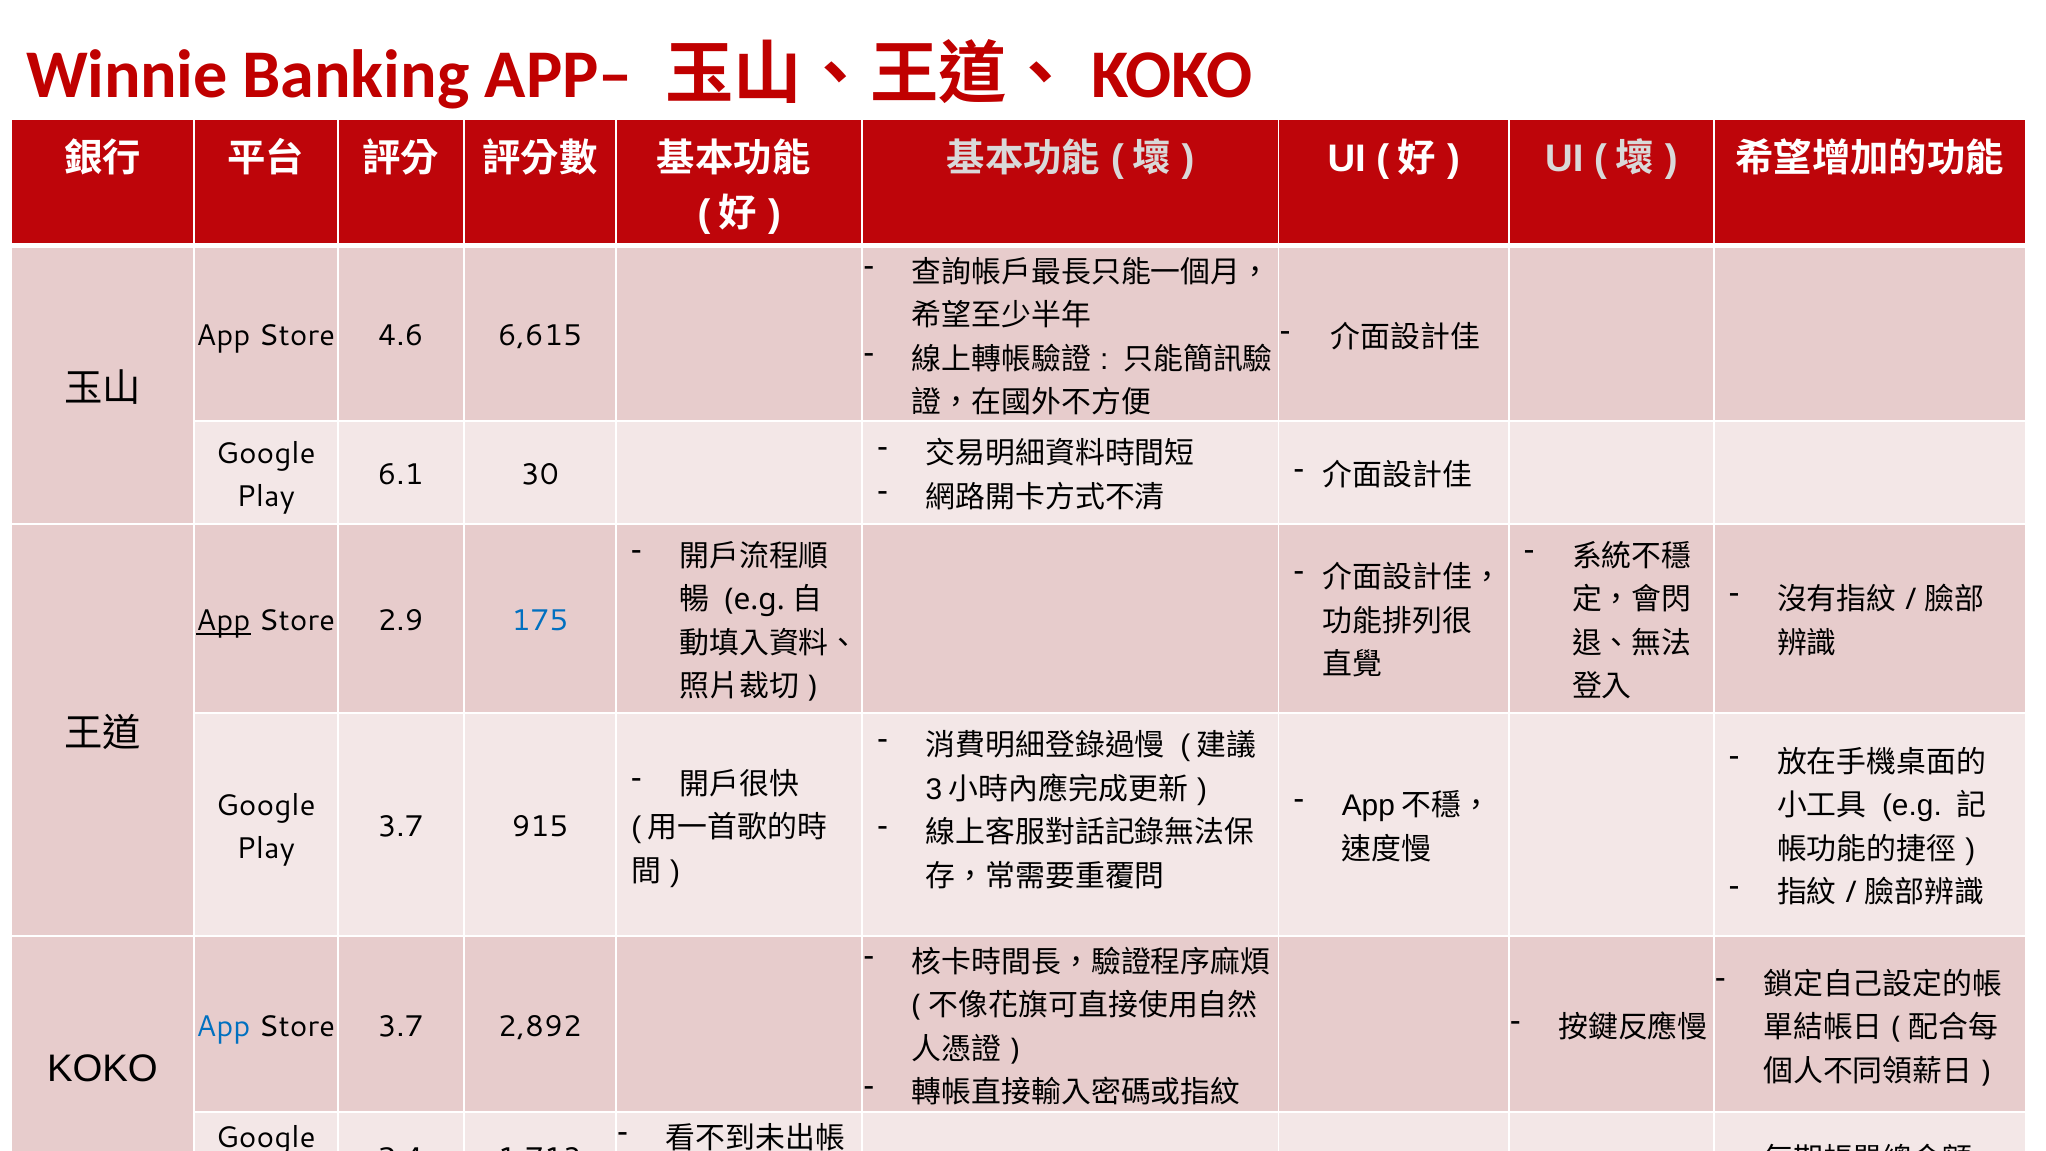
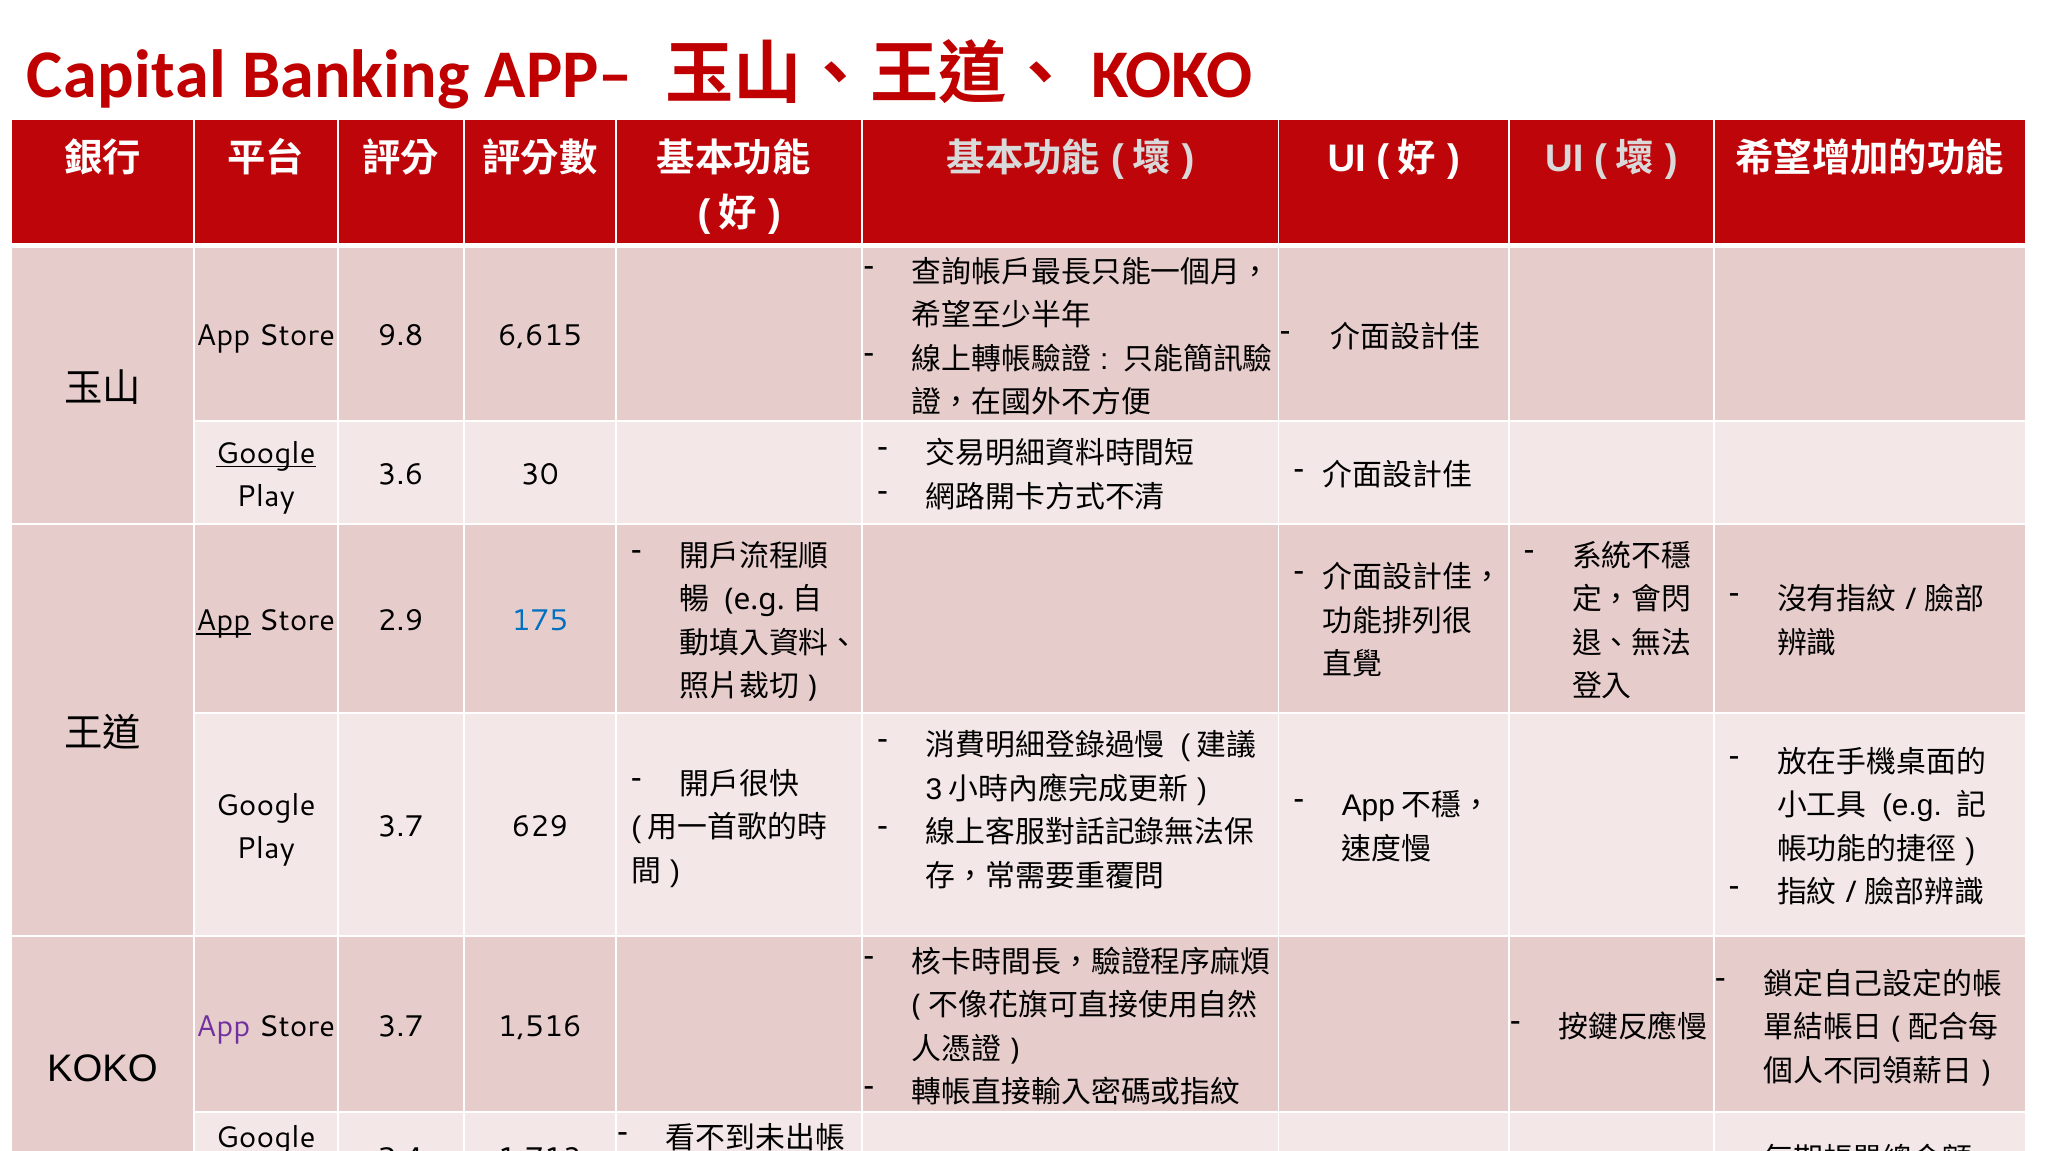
Winnie: Winnie -> Capital
4.6: 4.6 -> 9.8
Google at (266, 454) underline: none -> present
6.1: 6.1 -> 3.6
915: 915 -> 629
App at (223, 1026) colour: blue -> purple
2,892: 2,892 -> 1,516
